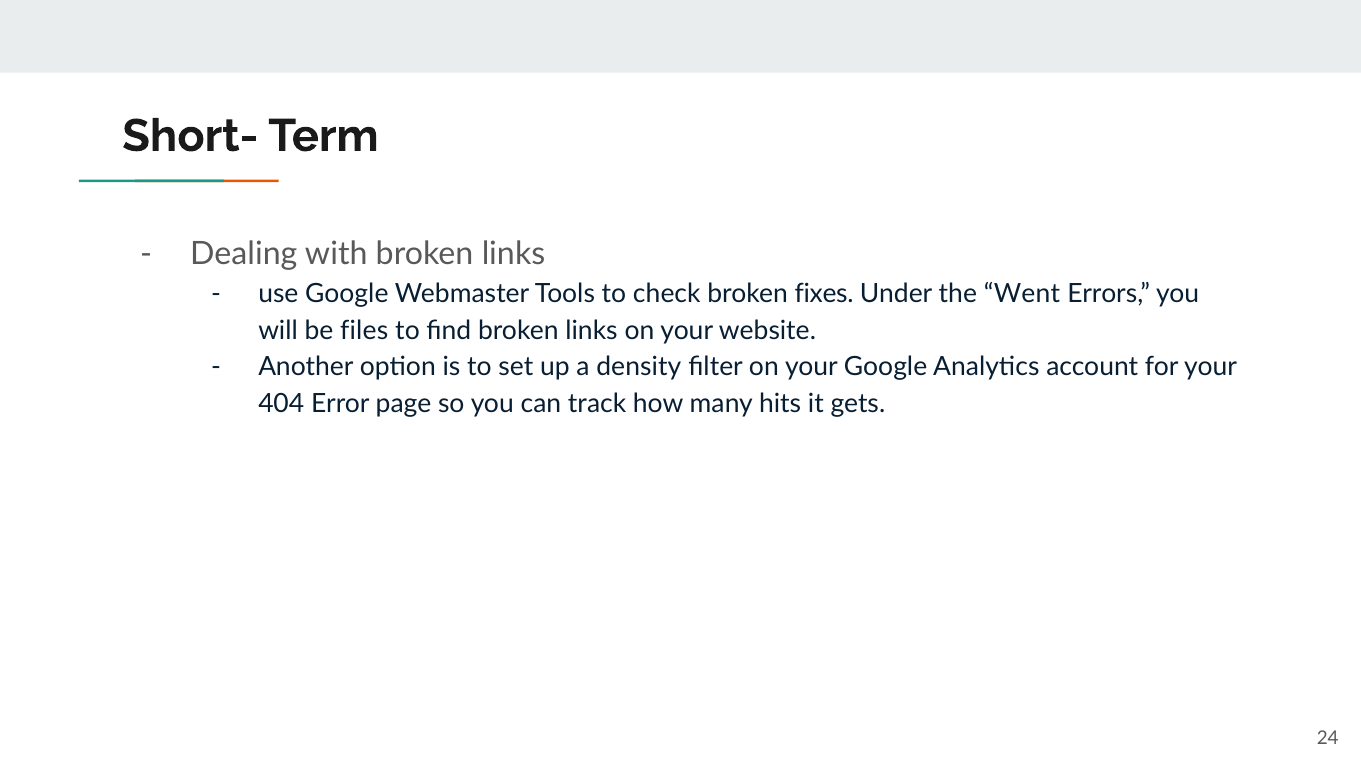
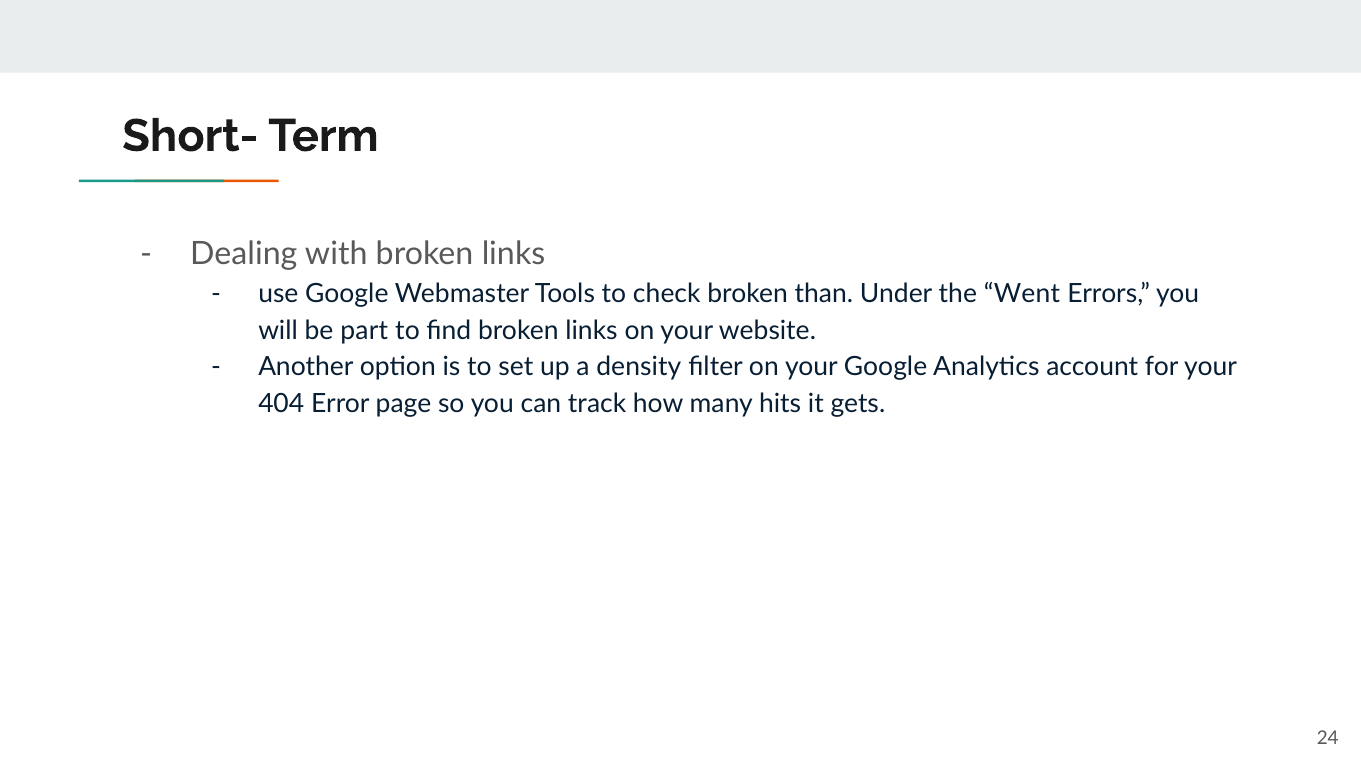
fixes: fixes -> than
files: files -> part
